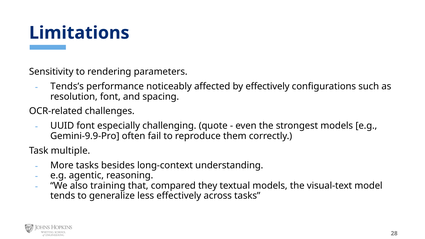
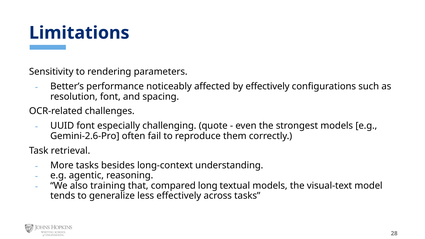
Tends’s: Tends’s -> Better’s
Gemini-9.9-Pro: Gemini-9.9-Pro -> Gemini-2.6-Pro
multiple: multiple -> retrieval
they: they -> long
